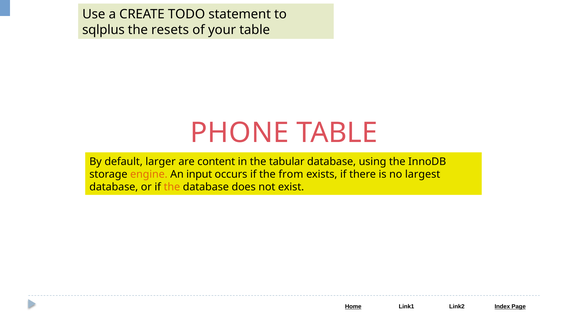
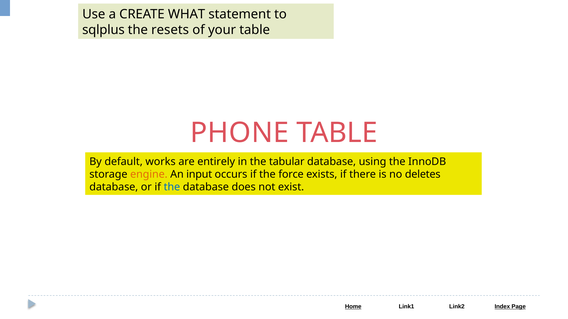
TODO: TODO -> WHAT
larger: larger -> works
content: content -> entirely
from: from -> force
largest: largest -> deletes
the at (172, 187) colour: orange -> blue
